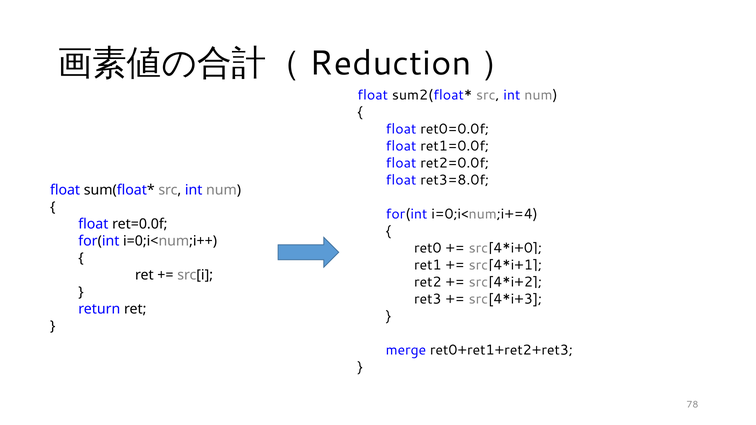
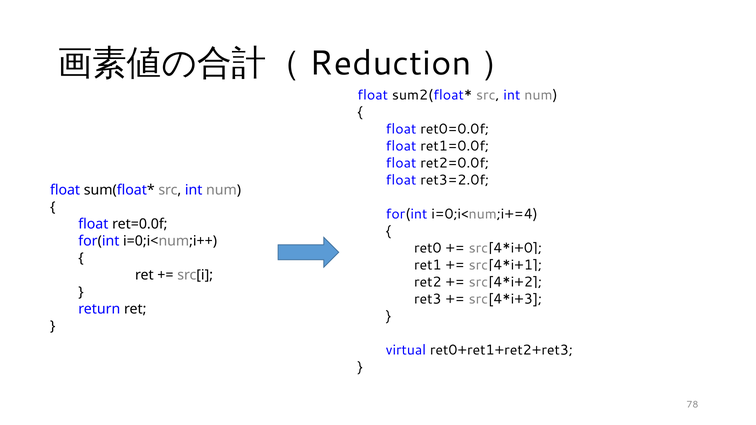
ret3=8.0f: ret3=8.0f -> ret3=2.0f
merge: merge -> virtual
